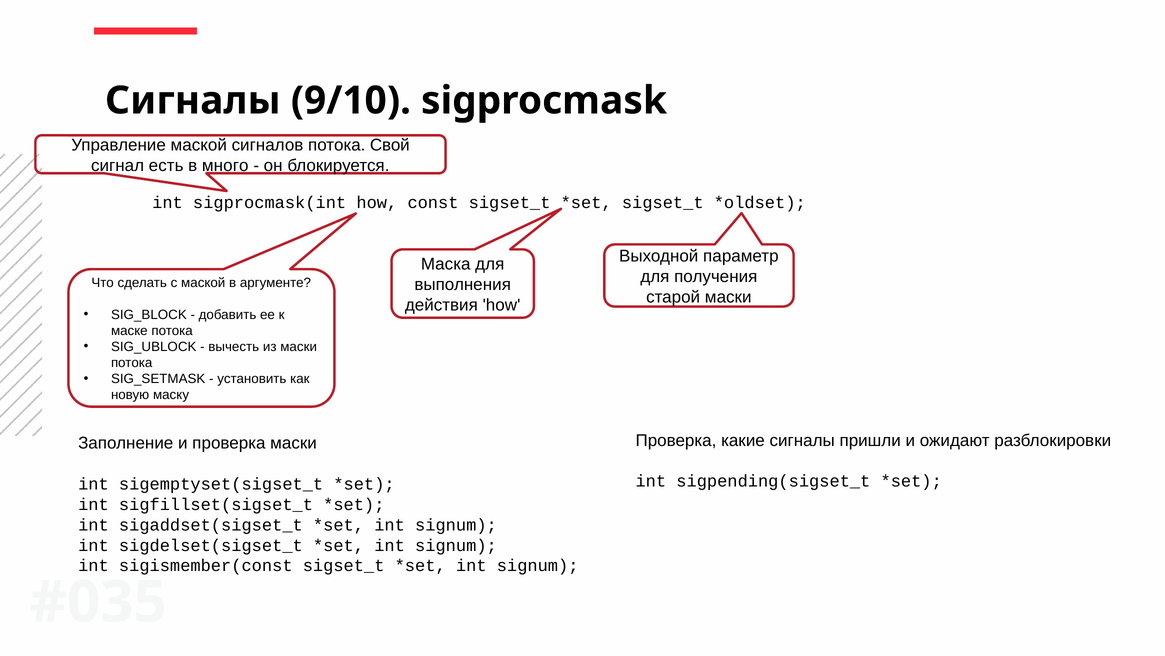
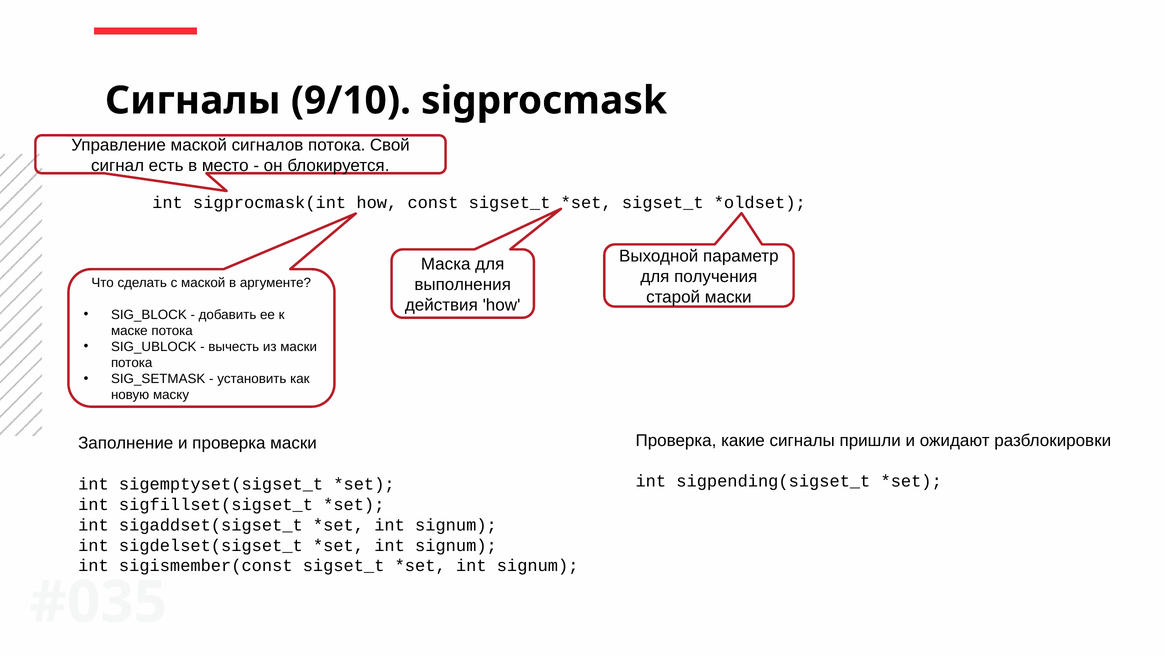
много: много -> место
